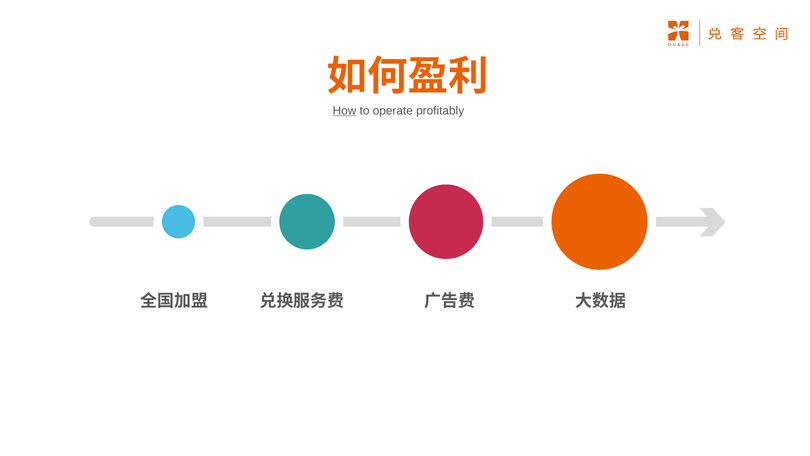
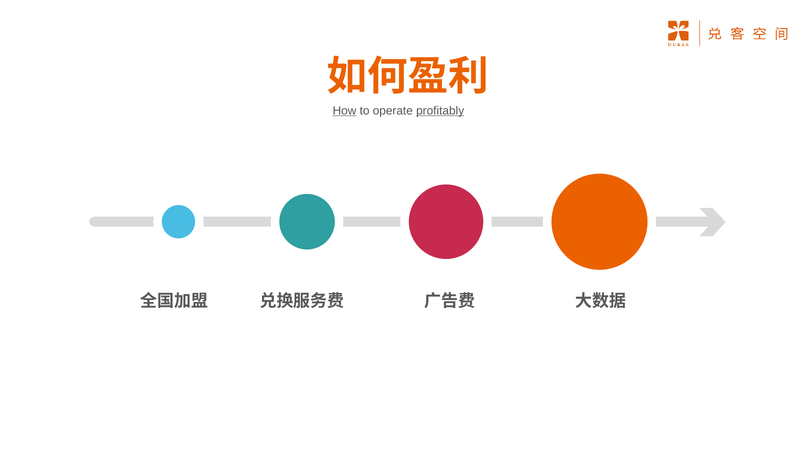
profitably underline: none -> present
